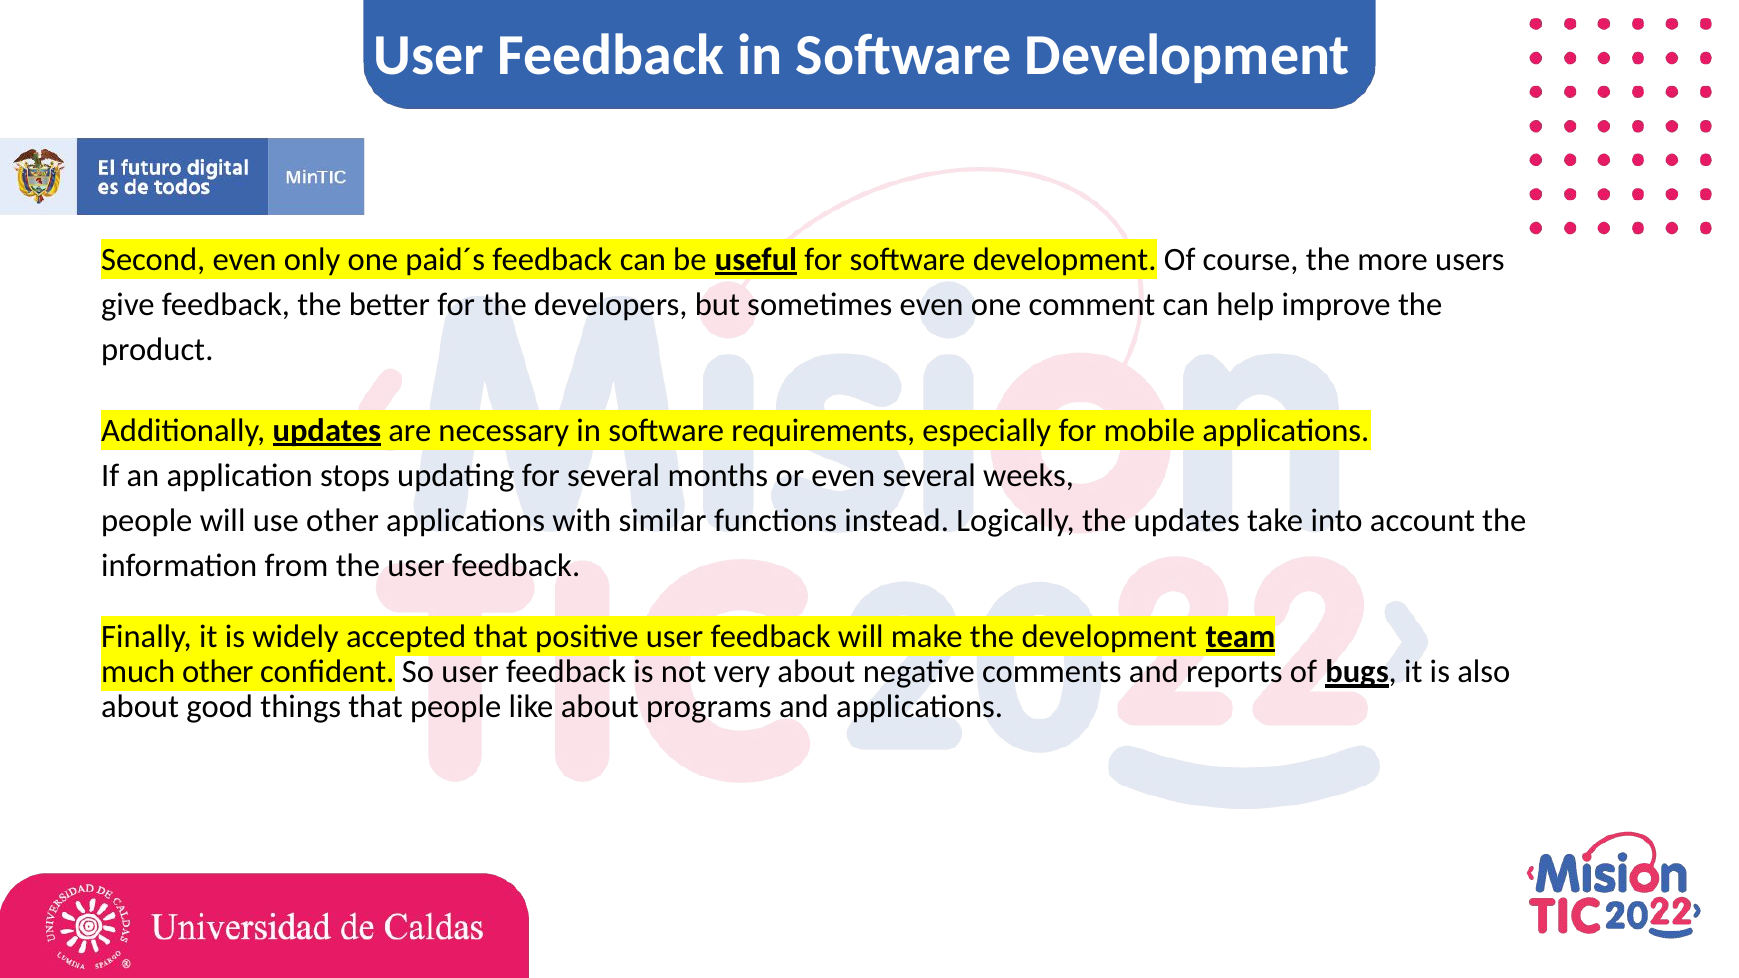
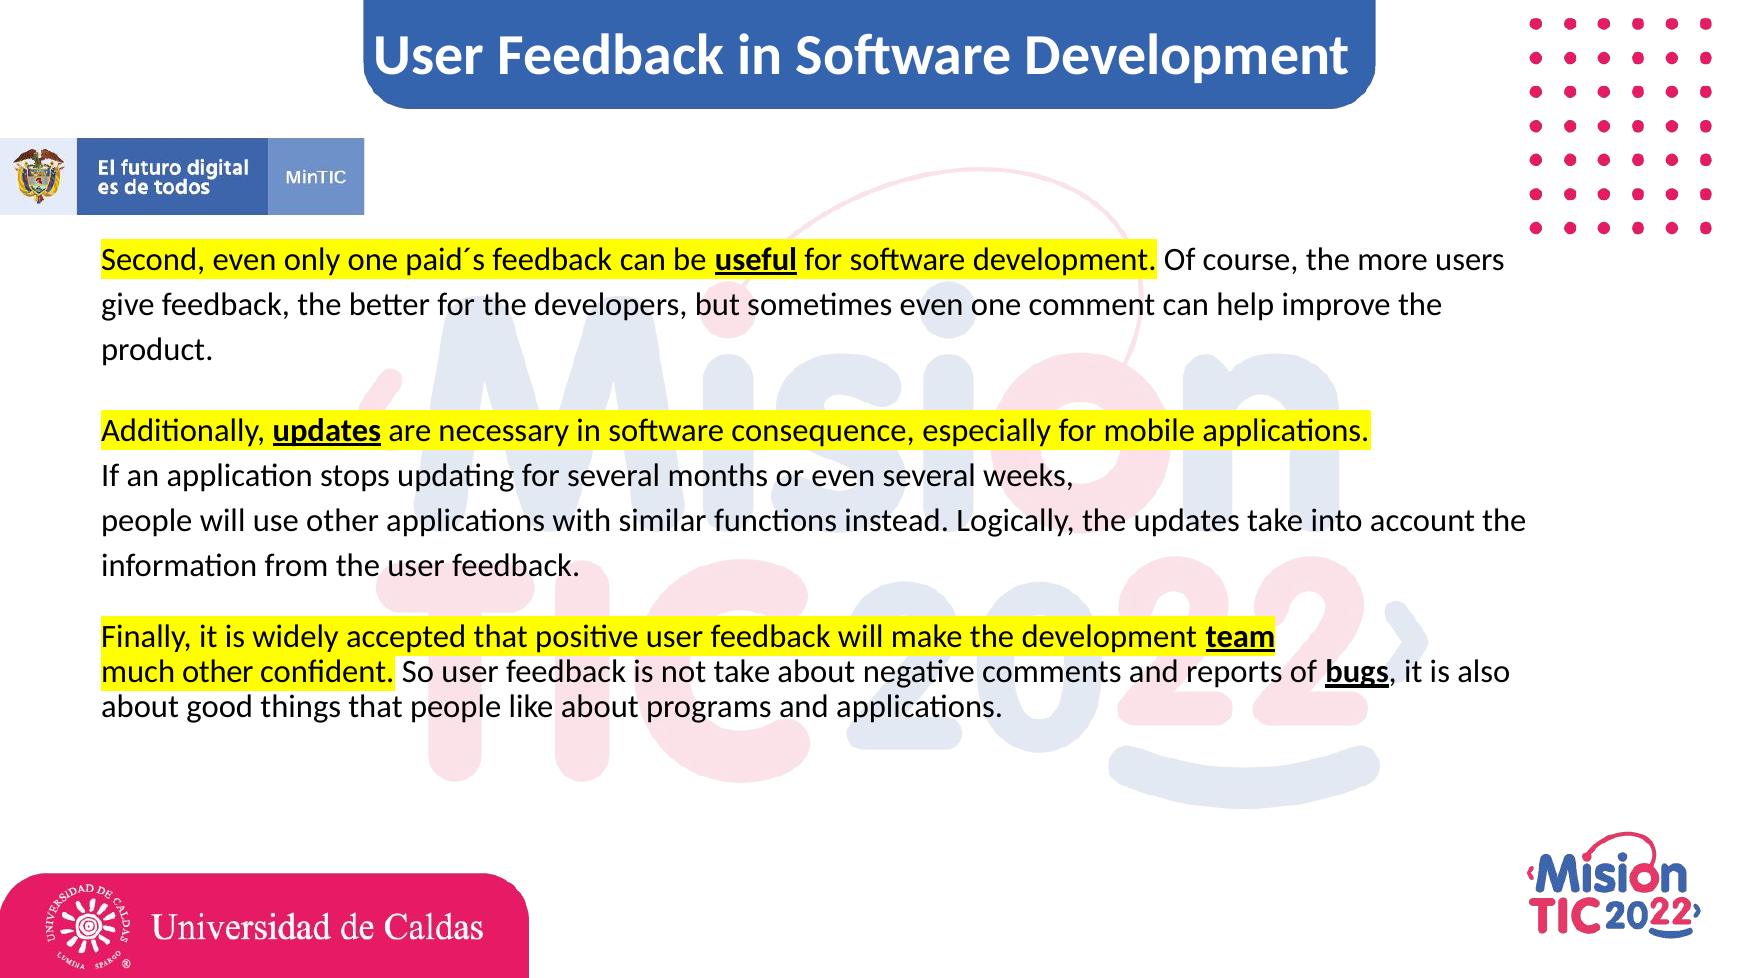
requirements: requirements -> consequence
not very: very -> take
